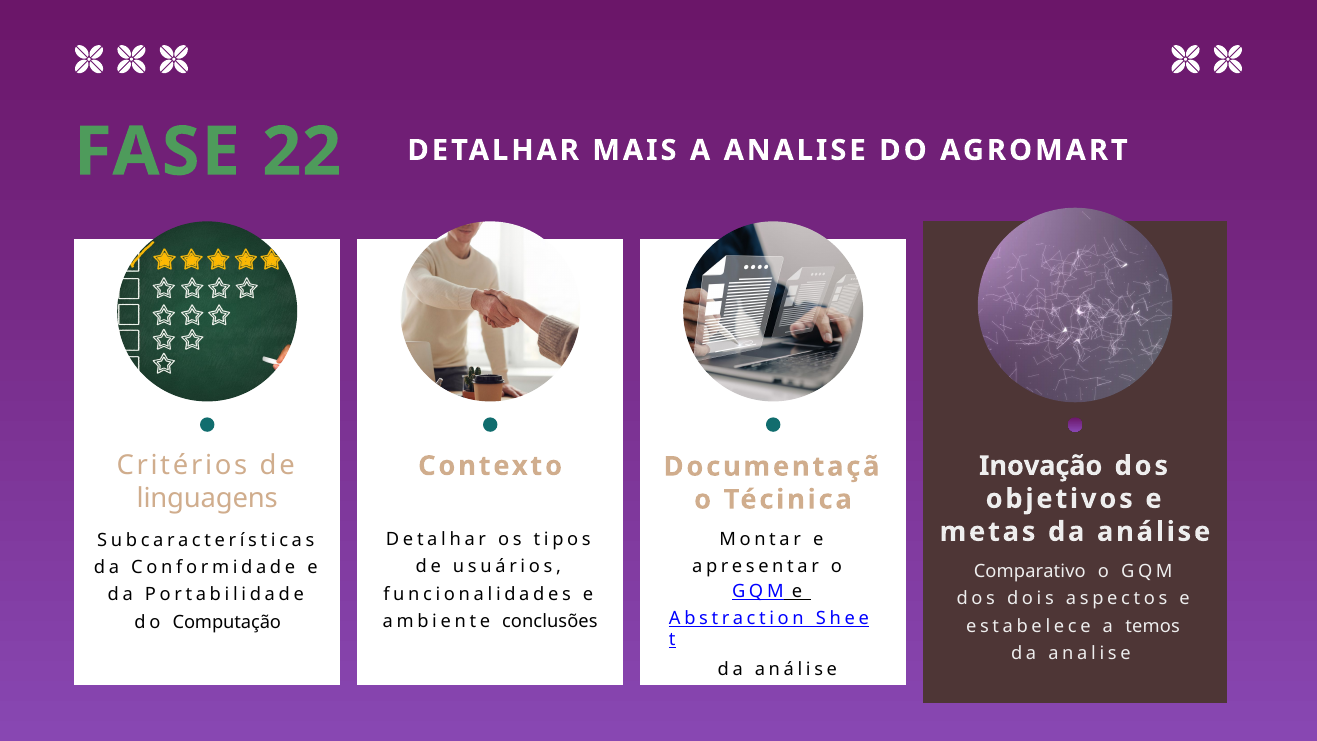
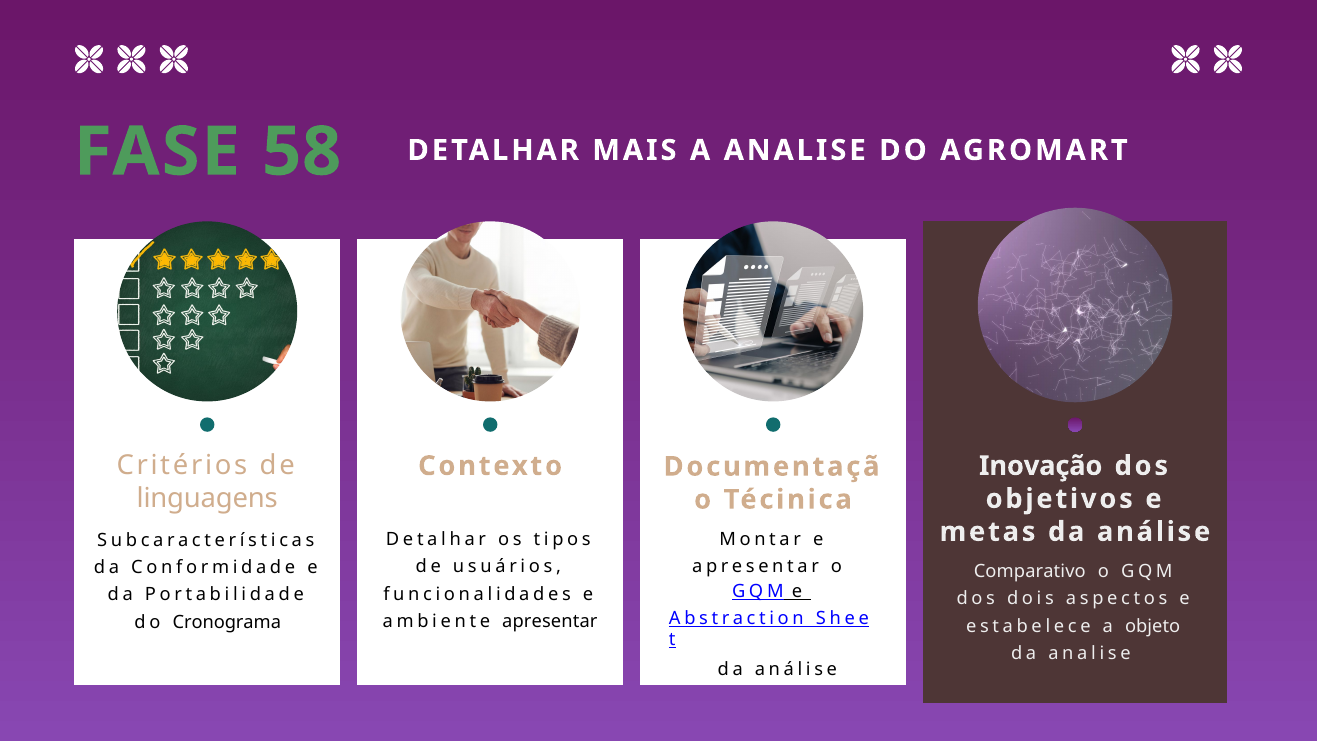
22: 22 -> 58
ambiente conclusões: conclusões -> apresentar
Computação: Computação -> Cronograma
temos: temos -> objeto
